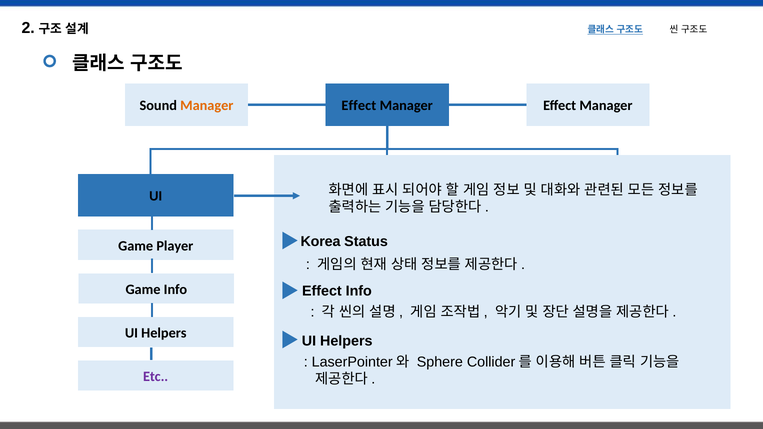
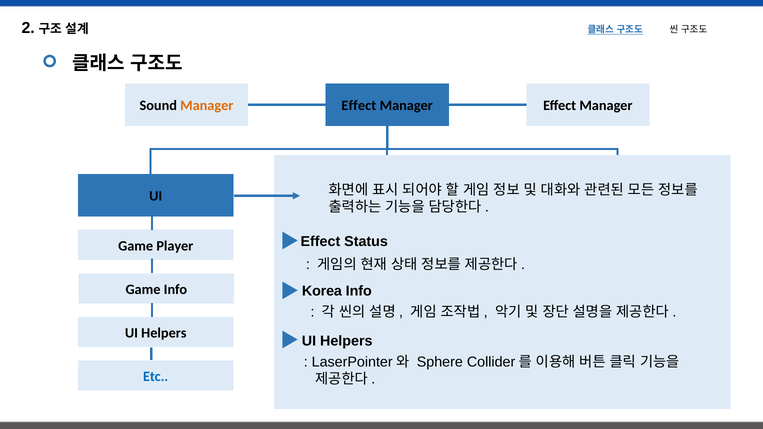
Korea at (320, 241): Korea -> Effect
Effect at (322, 291): Effect -> Korea
Etc at (156, 377) colour: purple -> blue
